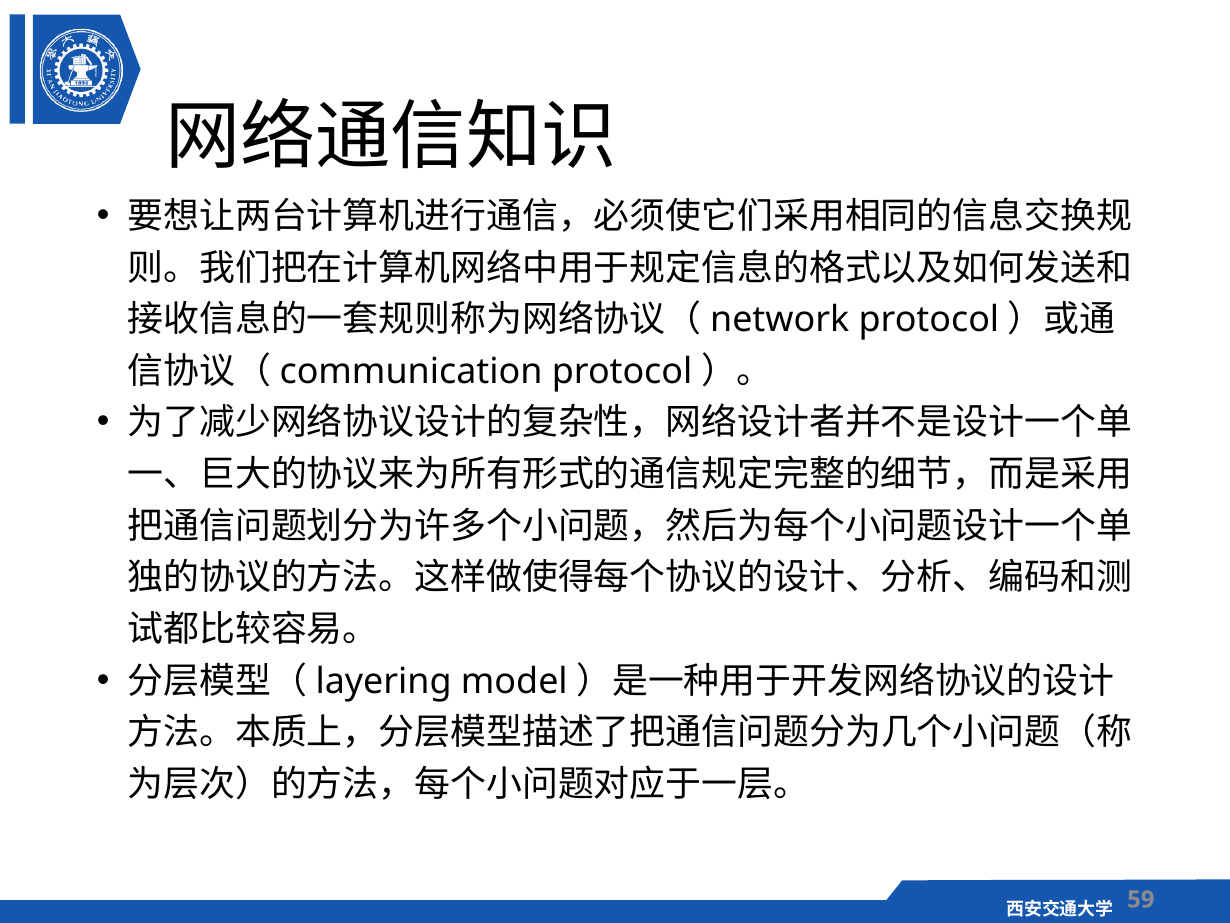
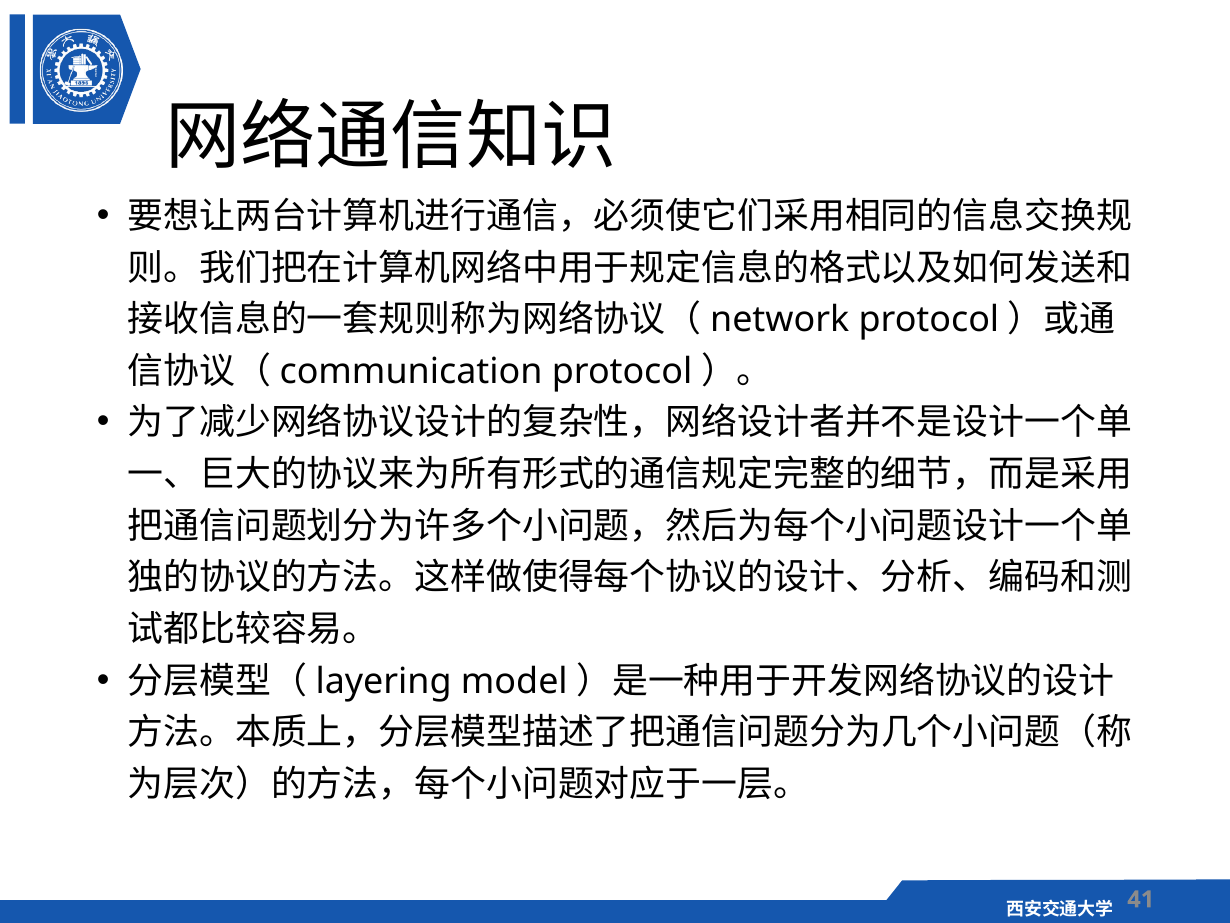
59: 59 -> 41
